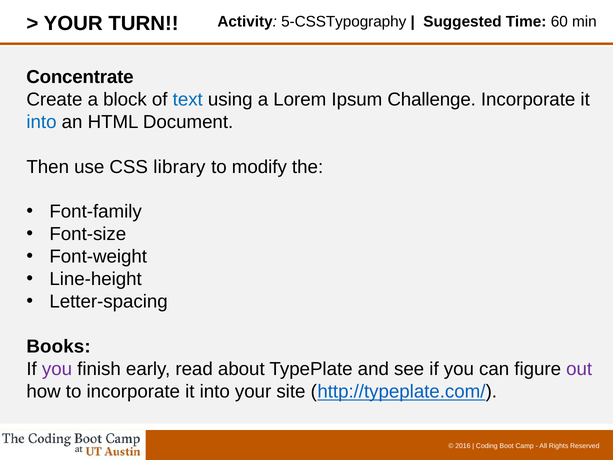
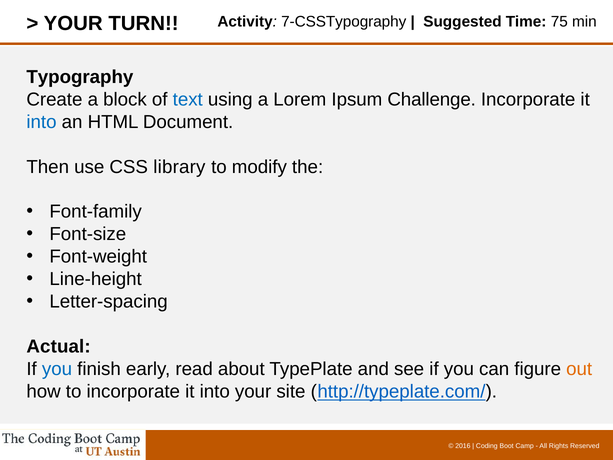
5-CSSTypography: 5-CSSTypography -> 7-CSSTypography
60: 60 -> 75
Concentrate: Concentrate -> Typography
Books: Books -> Actual
you at (57, 369) colour: purple -> blue
out colour: purple -> orange
